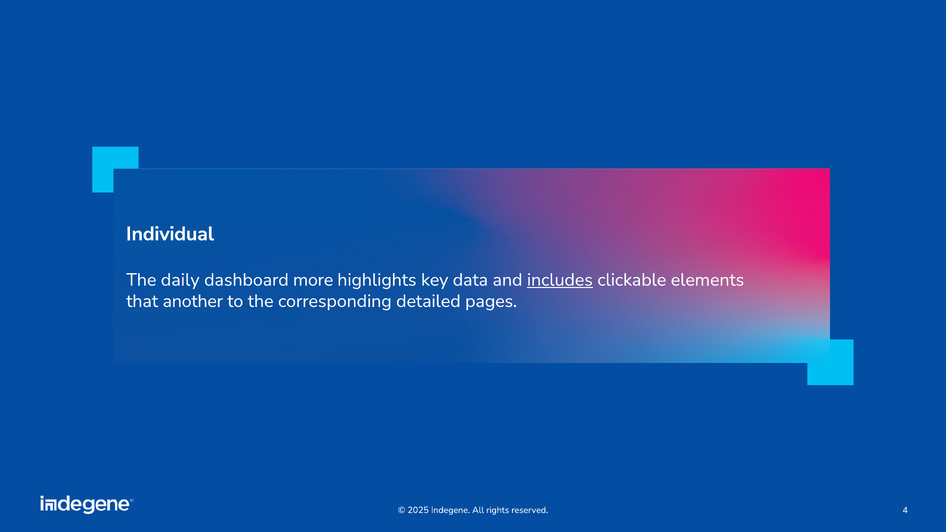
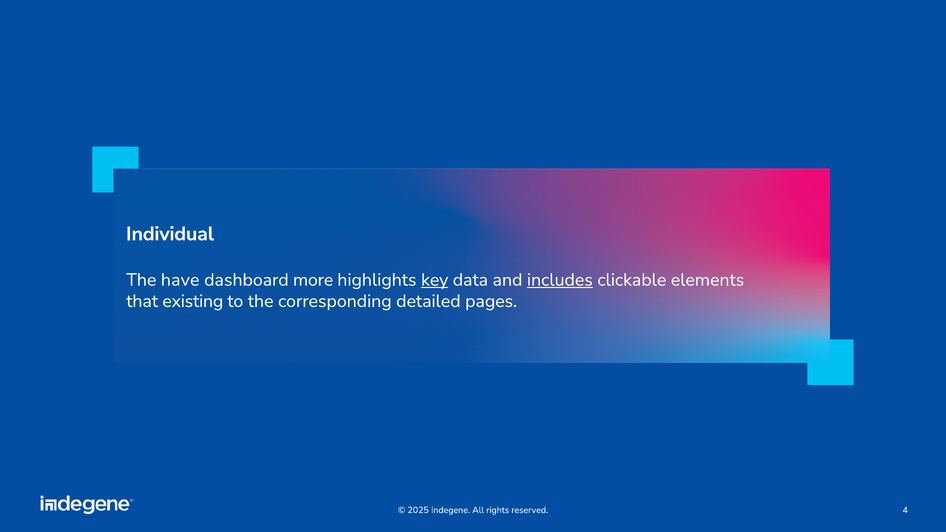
daily: daily -> have
key underline: none -> present
another: another -> existing
